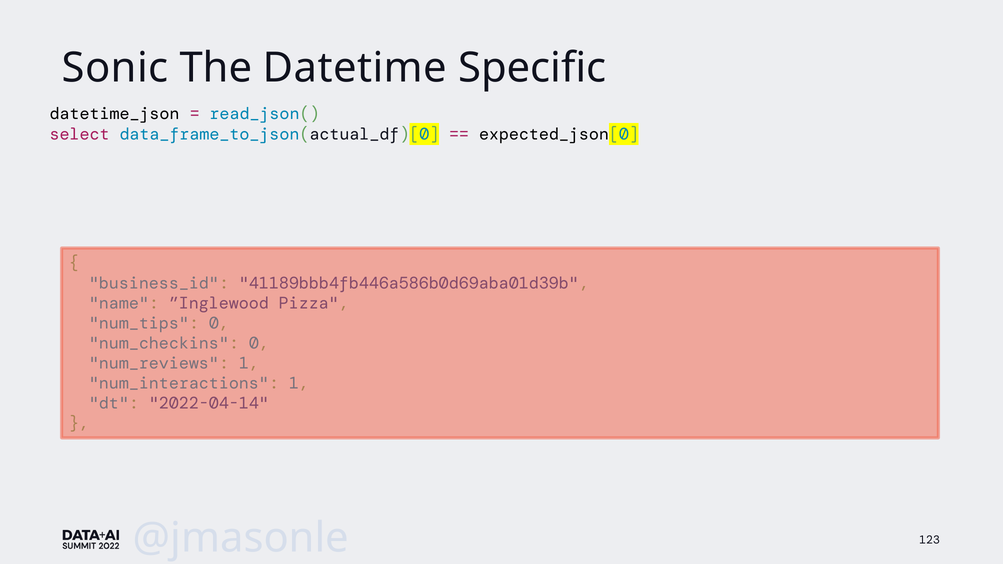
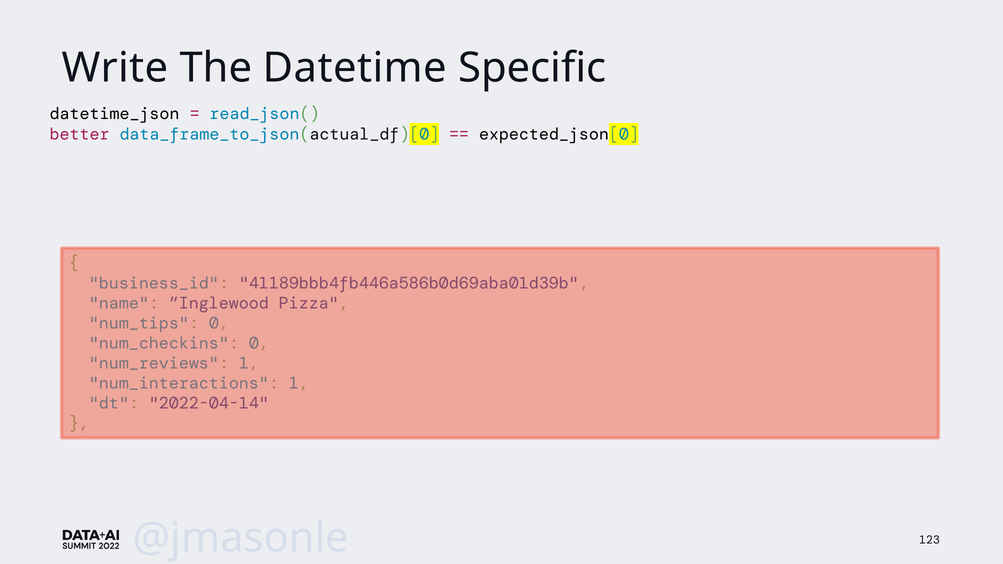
Sonic: Sonic -> Write
select: select -> better
